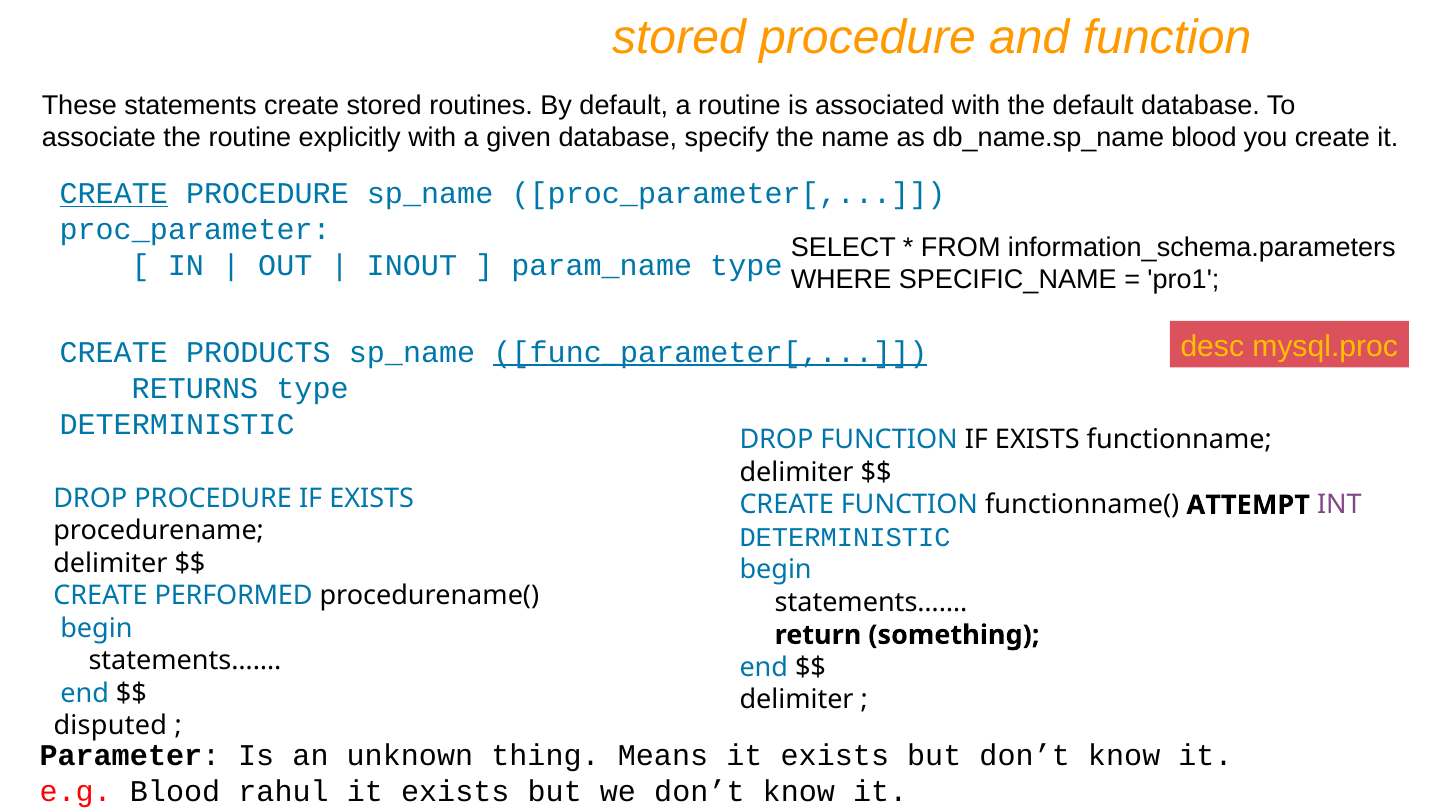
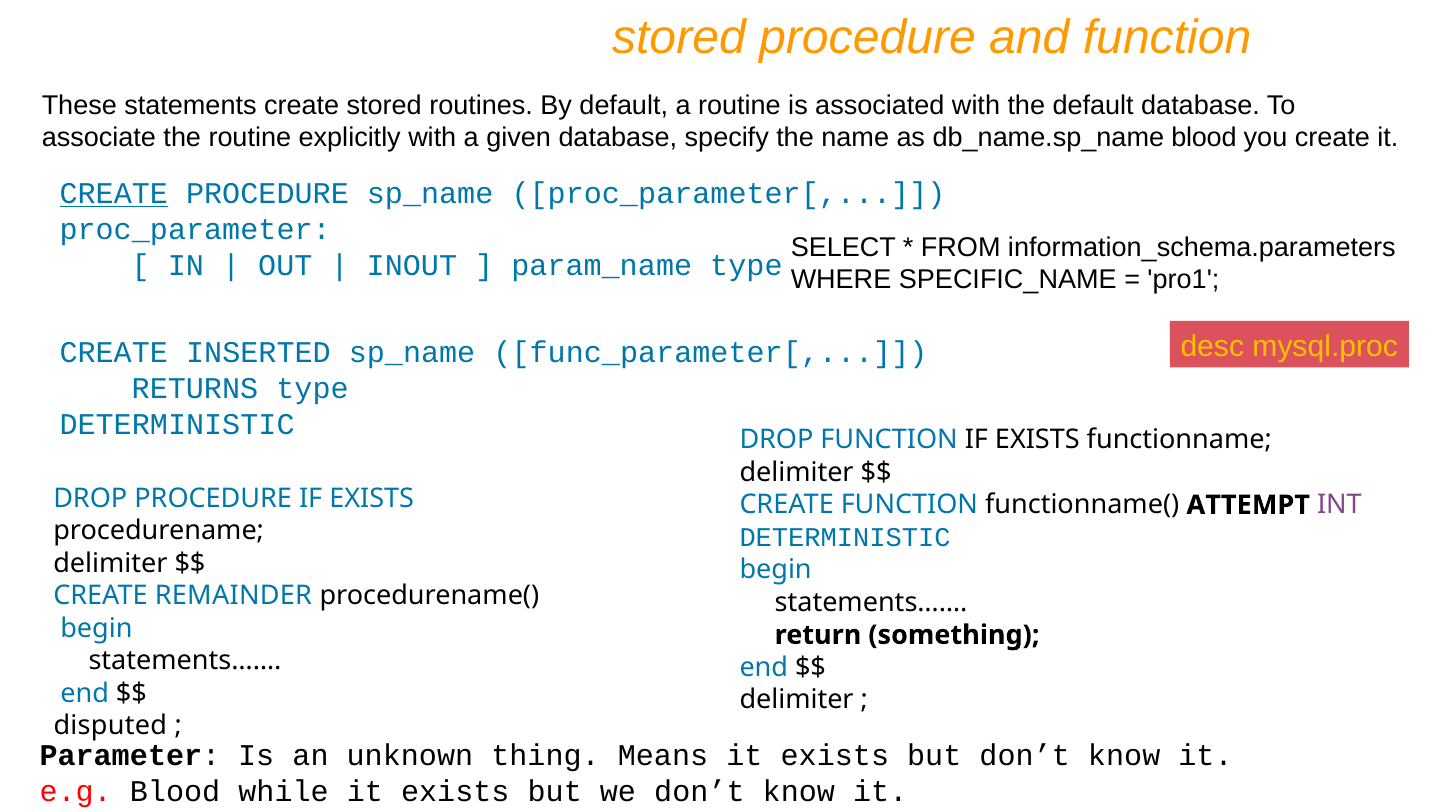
PRODUCTS: PRODUCTS -> INSERTED
func_parameter[ underline: present -> none
PERFORMED: PERFORMED -> REMAINDER
rahul: rahul -> while
